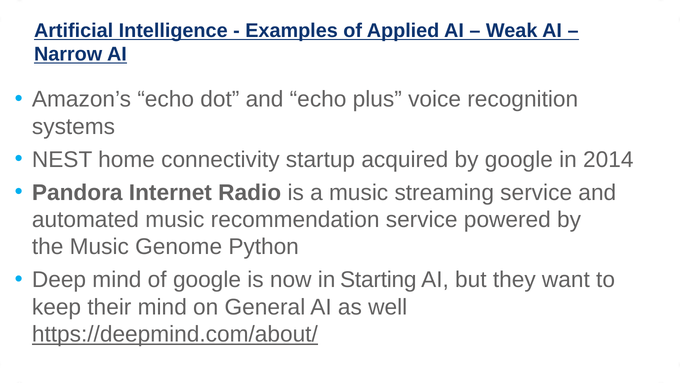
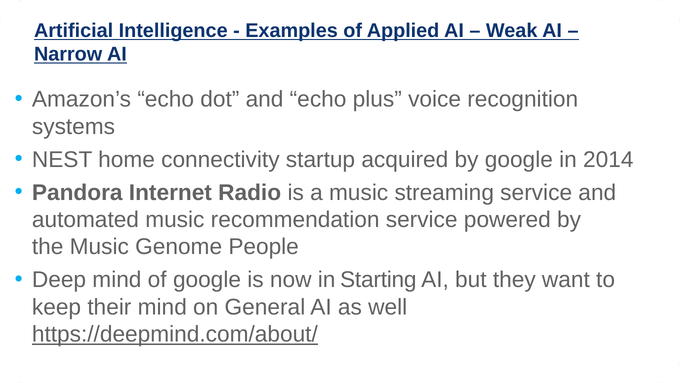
Python: Python -> People
